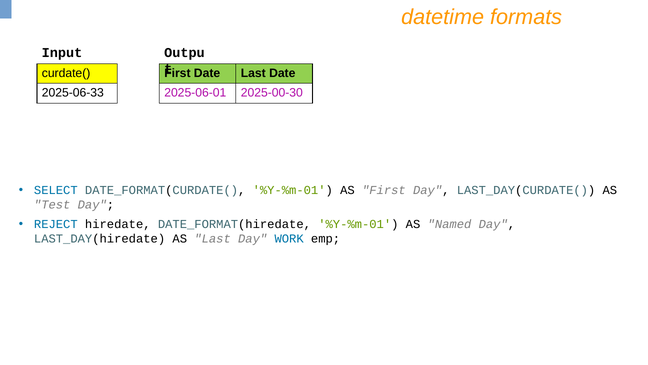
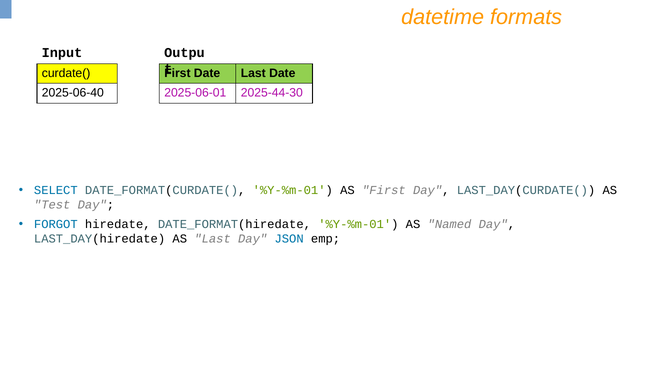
2025-06-33: 2025-06-33 -> 2025-06-40
2025-00-30: 2025-00-30 -> 2025-44-30
REJECT: REJECT -> FORGOT
WORK: WORK -> JSON
